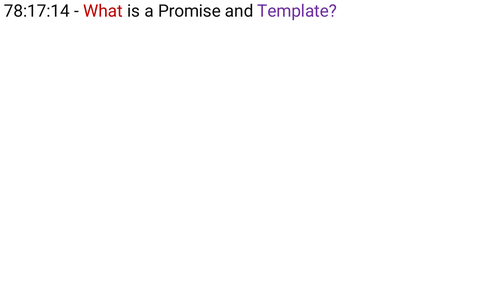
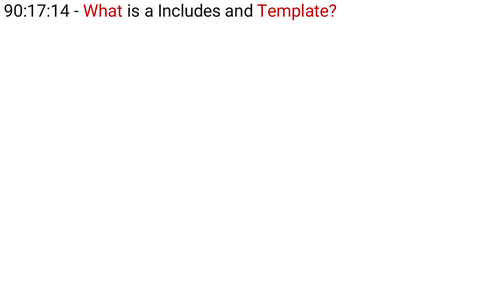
78:17:14: 78:17:14 -> 90:17:14
Promise: Promise -> Includes
Template colour: purple -> red
